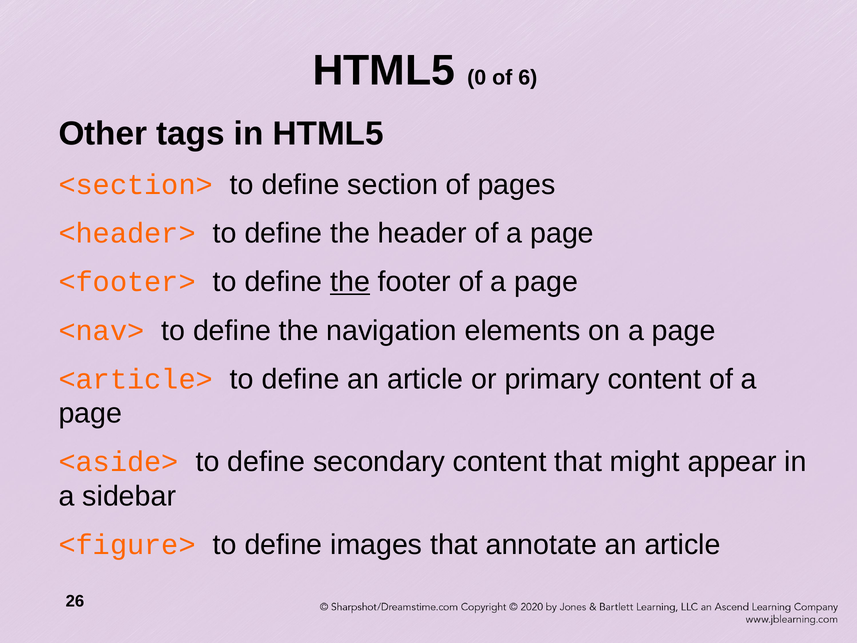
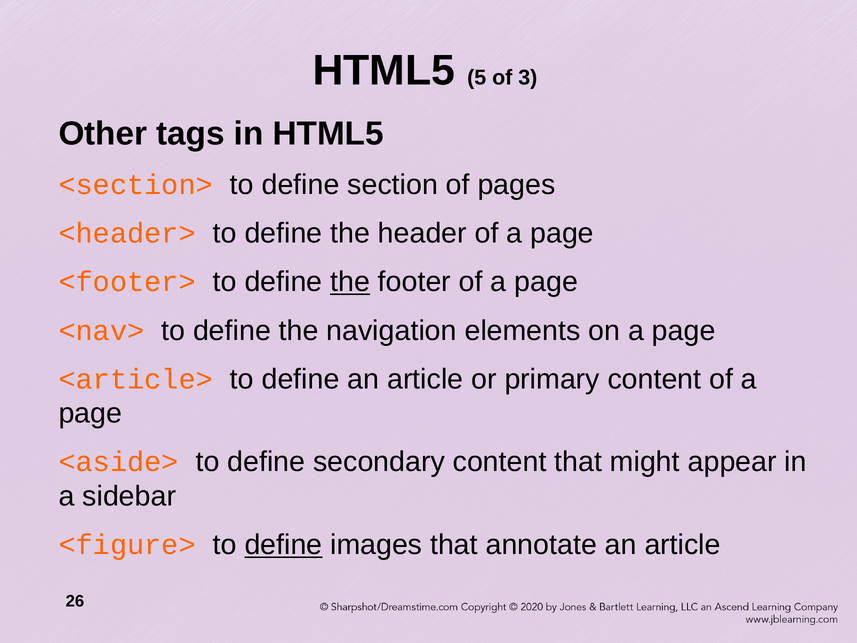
0: 0 -> 5
6: 6 -> 3
define at (283, 545) underline: none -> present
